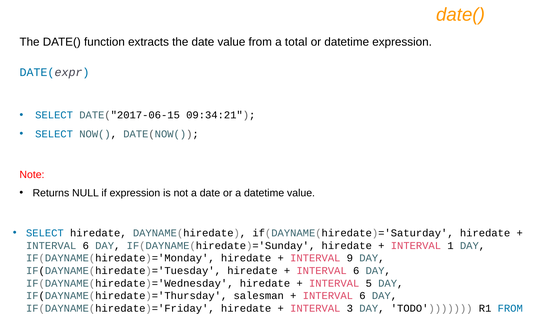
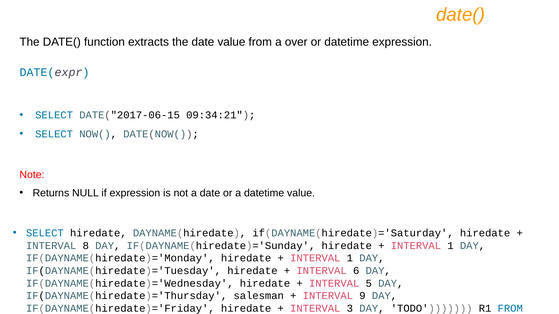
total: total -> over
6 at (86, 246): 6 -> 8
9 at (350, 259): 9 -> 1
6 at (362, 296): 6 -> 9
